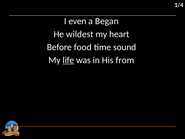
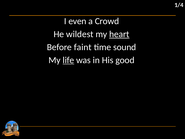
Began: Began -> Crowd
heart underline: none -> present
food: food -> faint
from: from -> good
